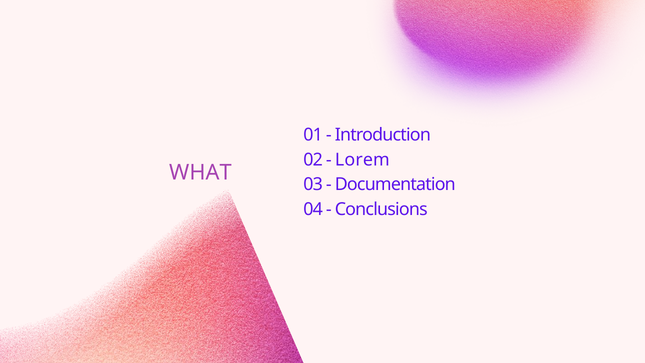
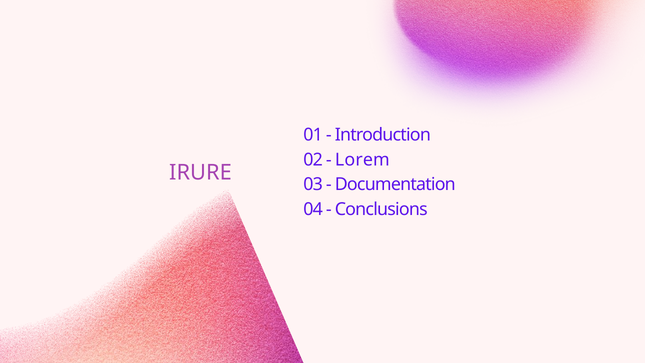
WHAT: WHAT -> IRURE
